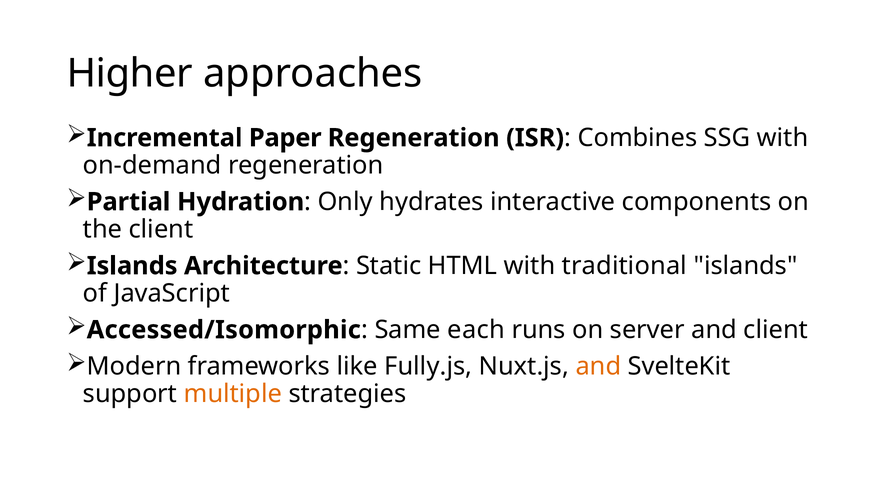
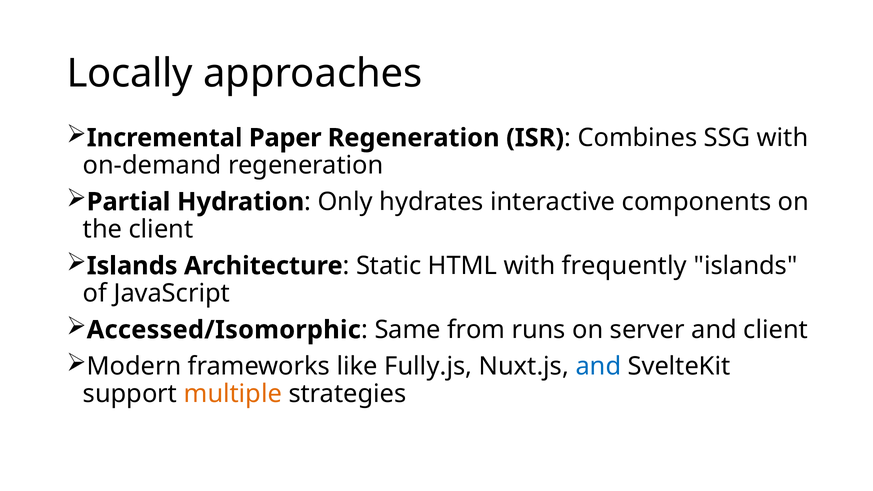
Higher: Higher -> Locally
traditional: traditional -> frequently
each: each -> from
and at (598, 366) colour: orange -> blue
